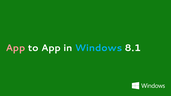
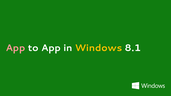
Windows colour: light blue -> yellow
